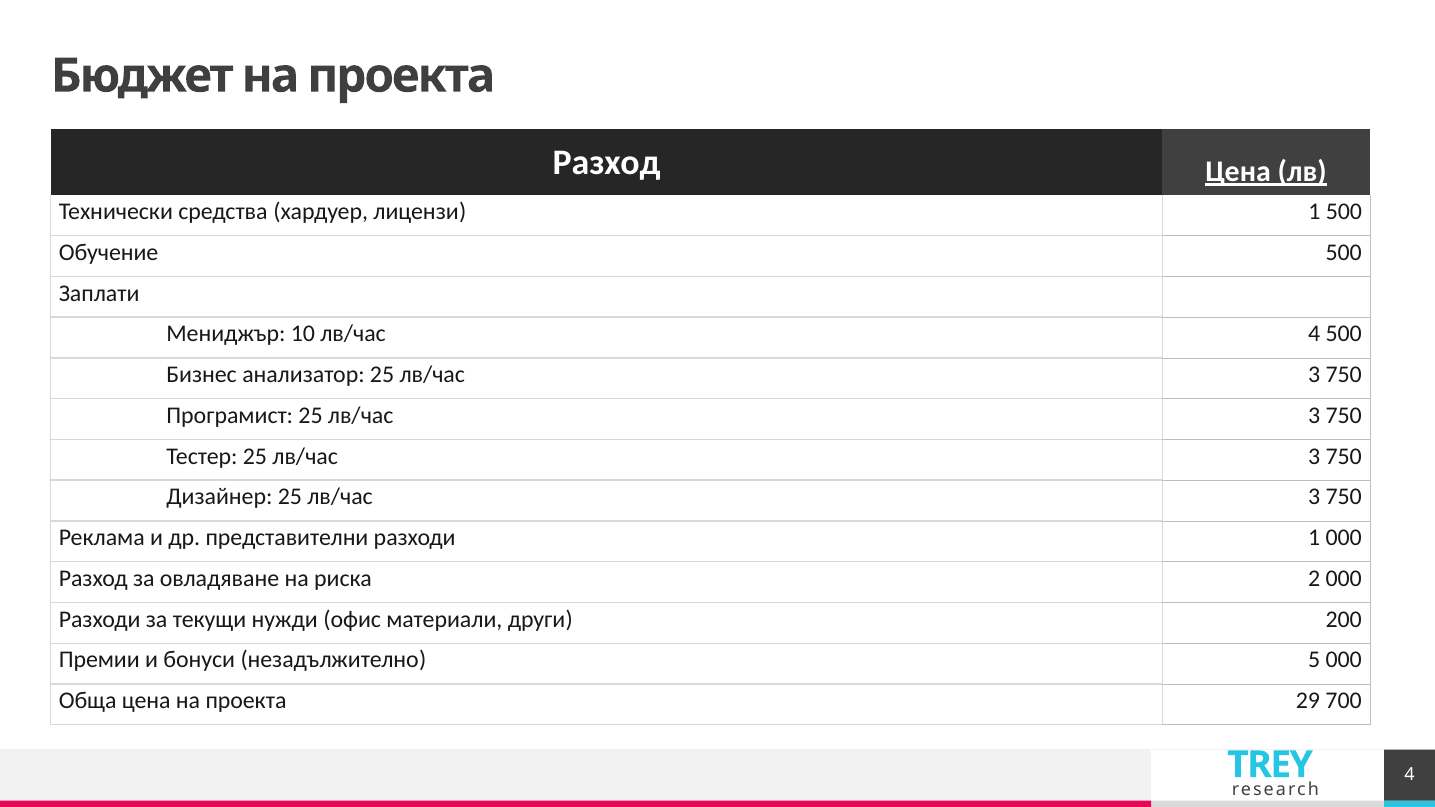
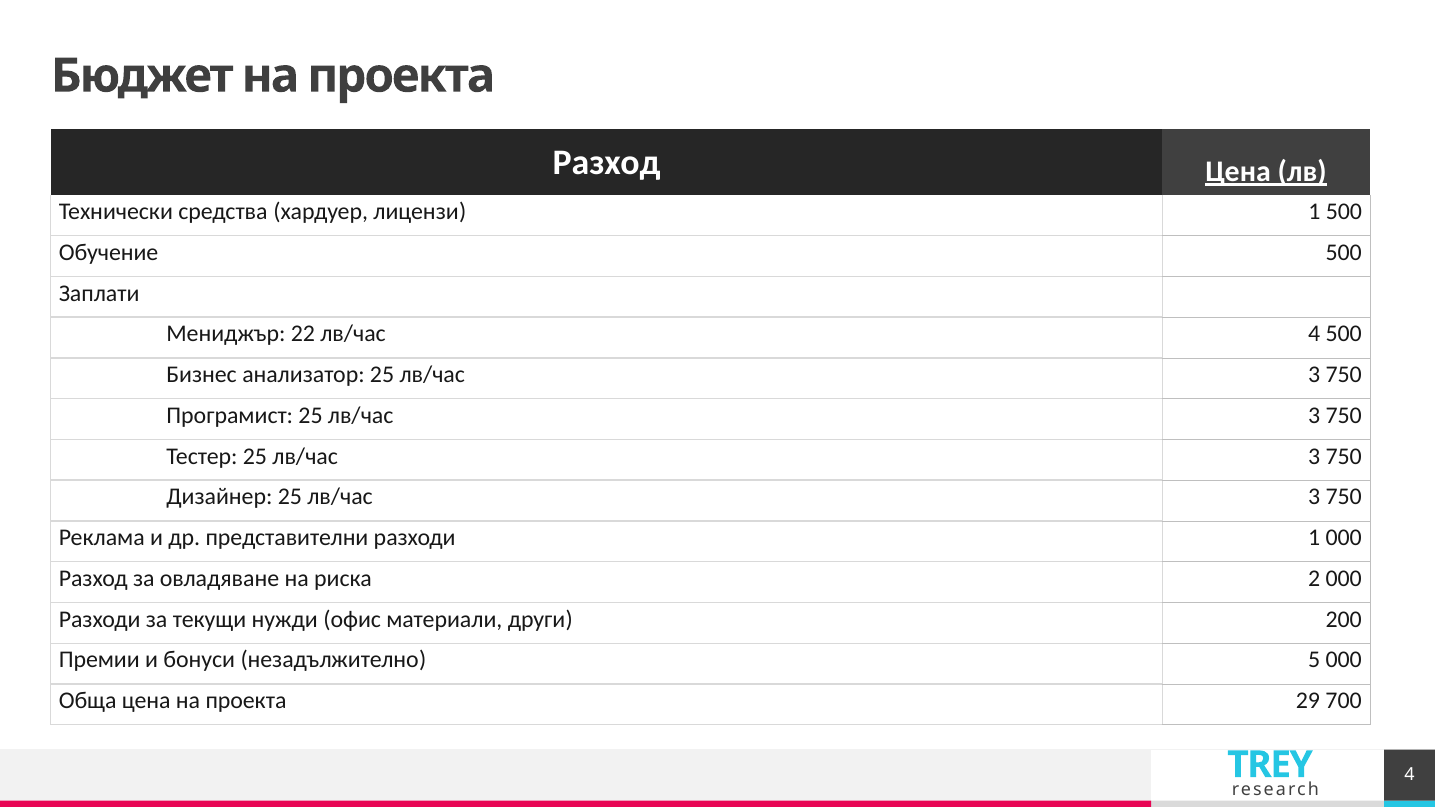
10: 10 -> 22
